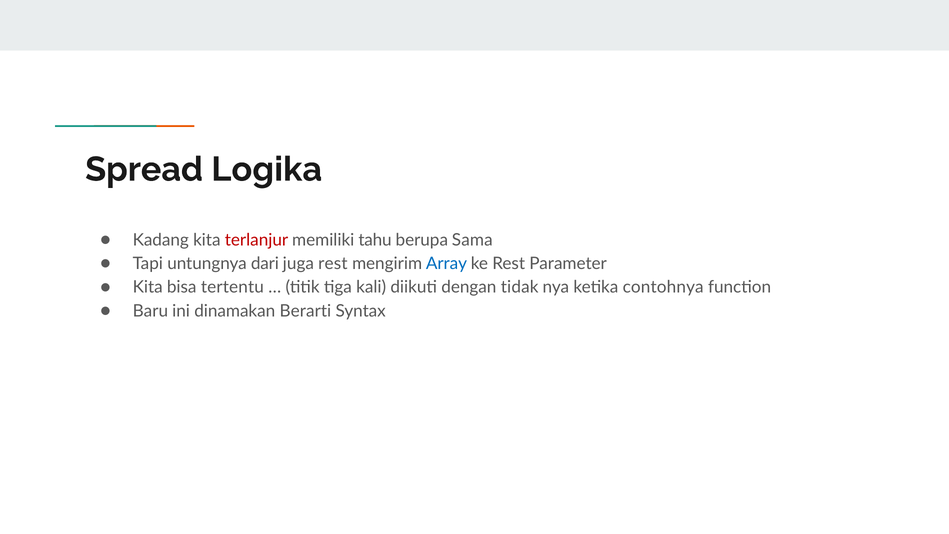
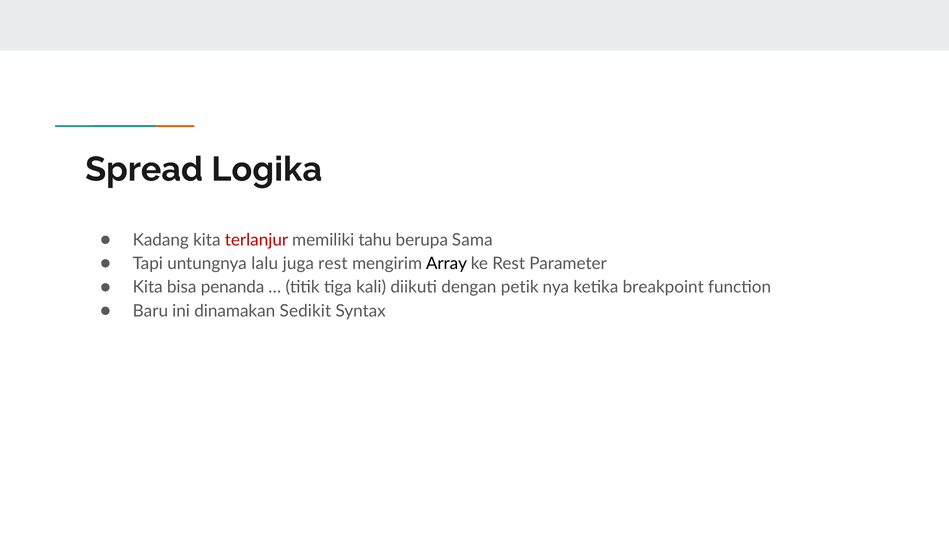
dari: dari -> lalu
Array colour: blue -> black
tertentu: tertentu -> penanda
tidak: tidak -> petik
contohnya: contohnya -> breakpoint
Berarti: Berarti -> Sedikit
